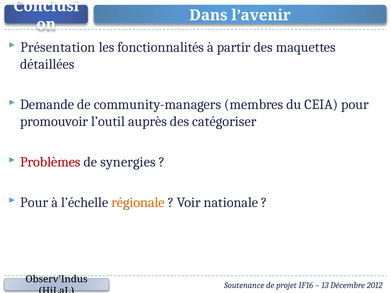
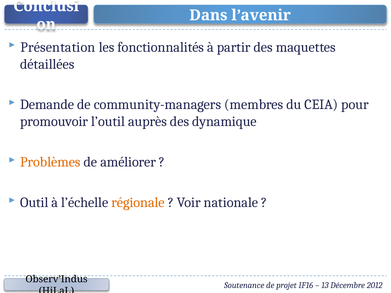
catégoriser: catégoriser -> dynamique
Problèmes colour: red -> orange
synergies: synergies -> améliorer
Pour at (34, 203): Pour -> Outil
